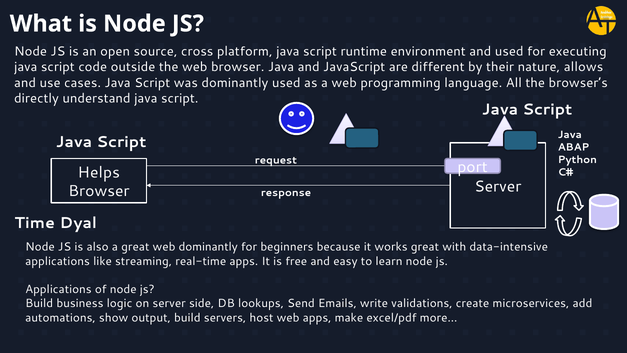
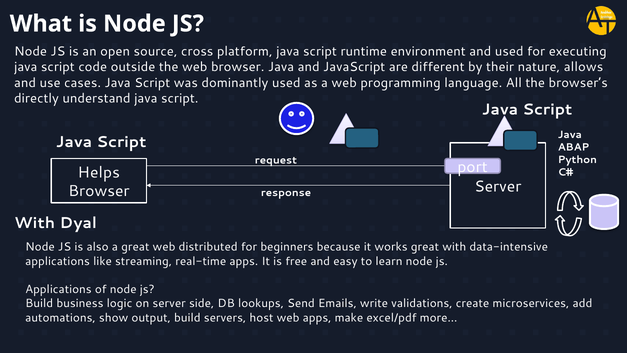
Time at (35, 223): Time -> With
web dominantly: dominantly -> distributed
